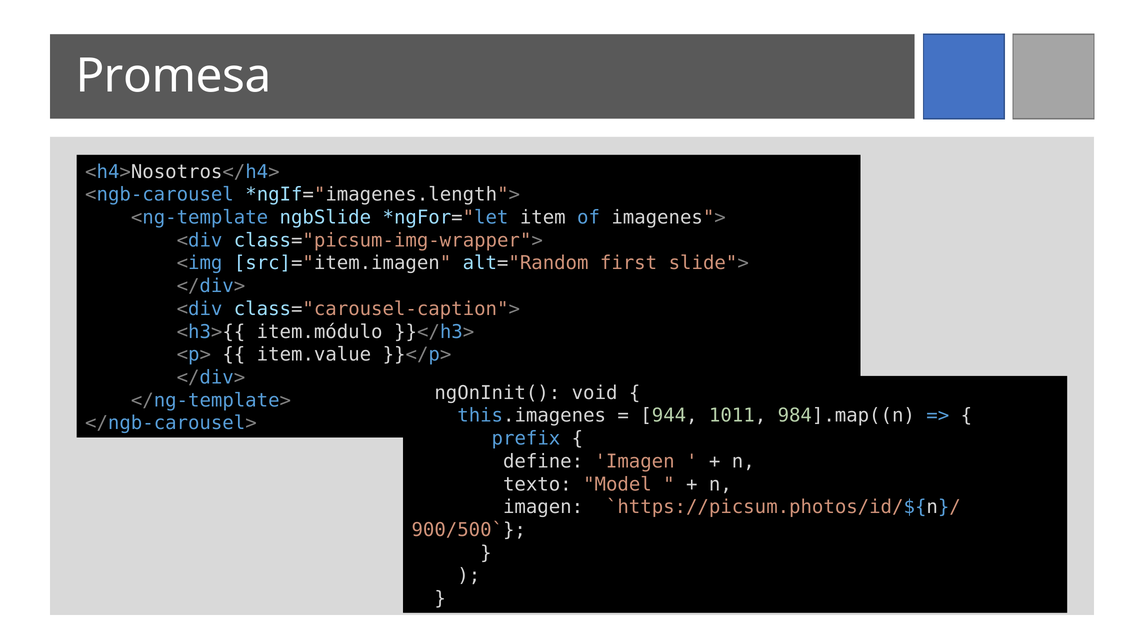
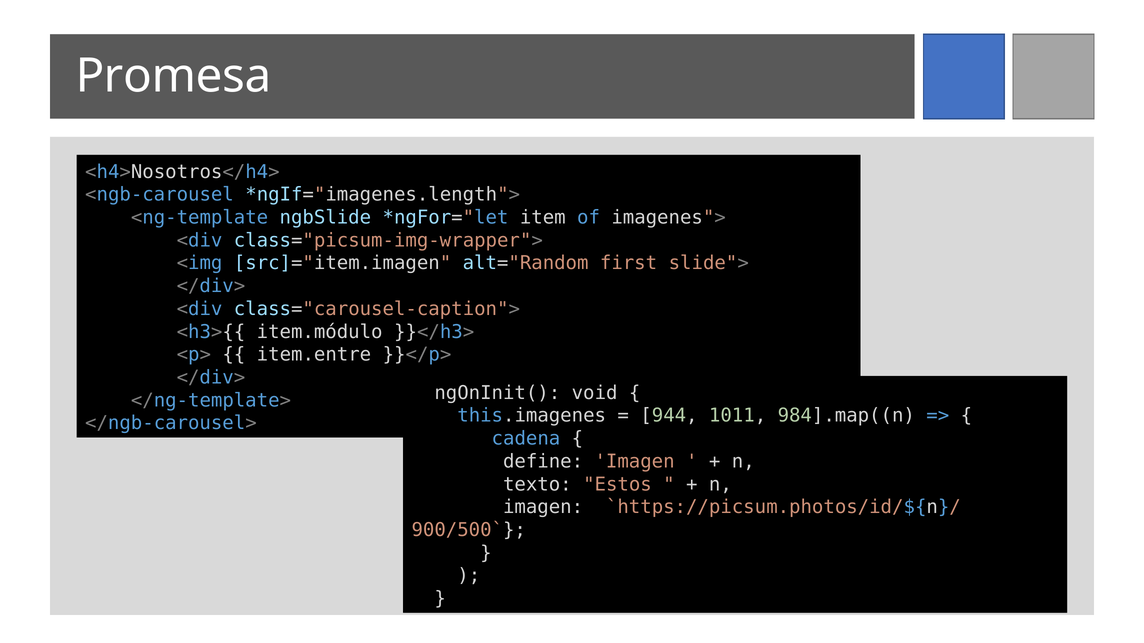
item.value: item.value -> item.entre
prefix: prefix -> cadena
Model: Model -> Estos
